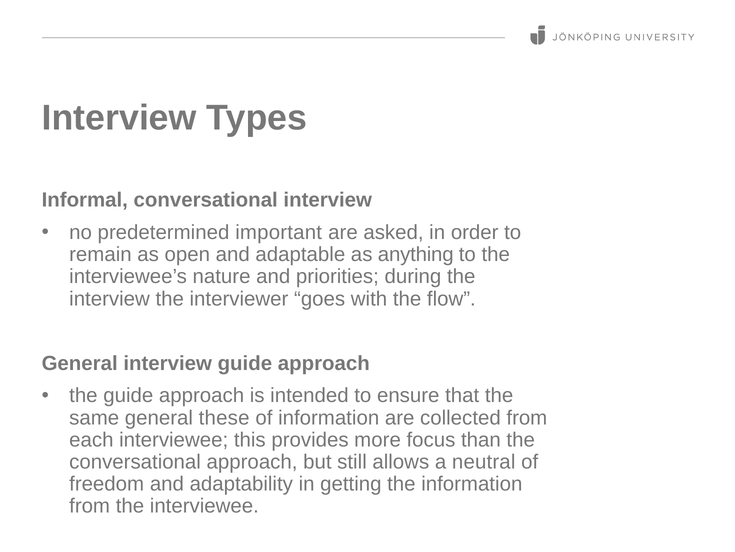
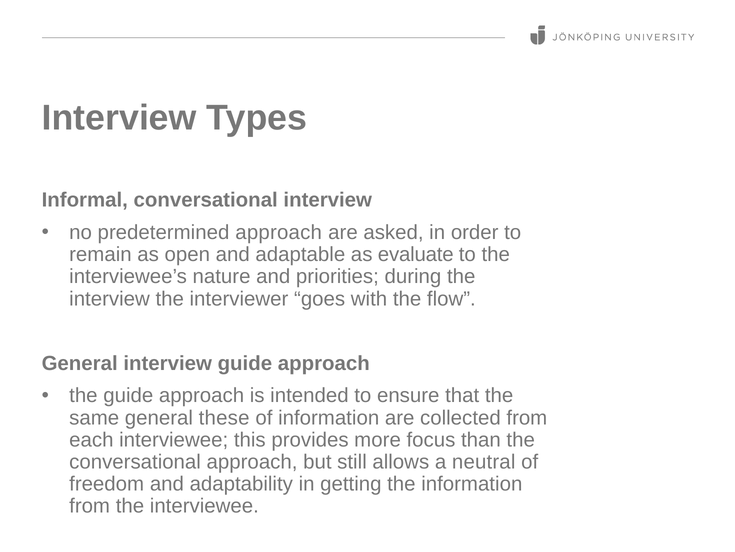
predetermined important: important -> approach
anything: anything -> evaluate
